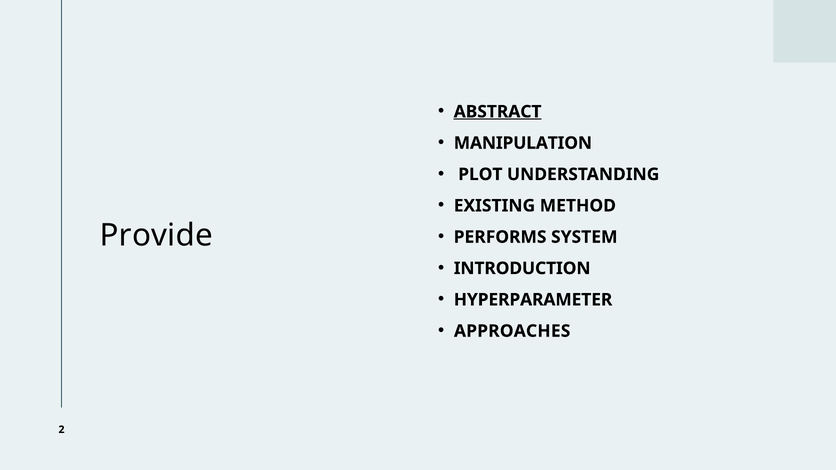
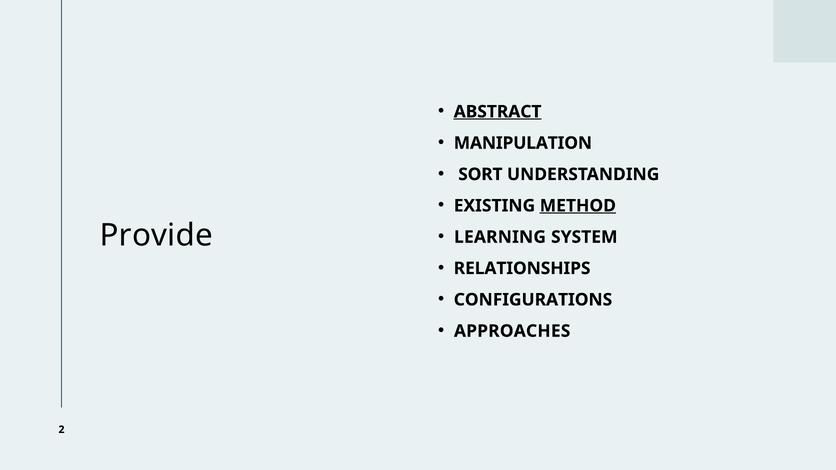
PLOT: PLOT -> SORT
METHOD underline: none -> present
PERFORMS: PERFORMS -> LEARNING
INTRODUCTION: INTRODUCTION -> RELATIONSHIPS
HYPERPARAMETER: HYPERPARAMETER -> CONFIGURATIONS
